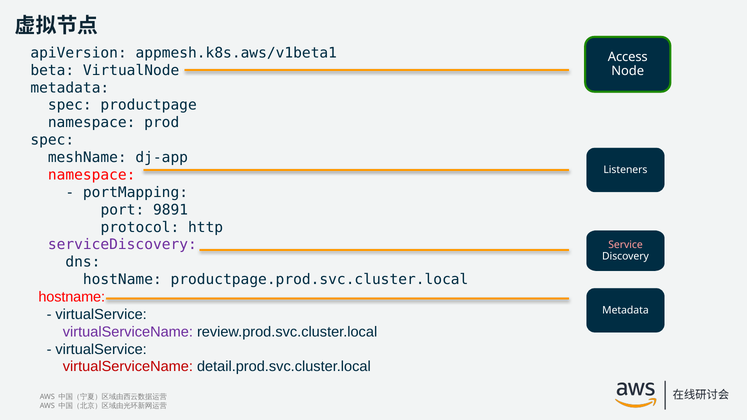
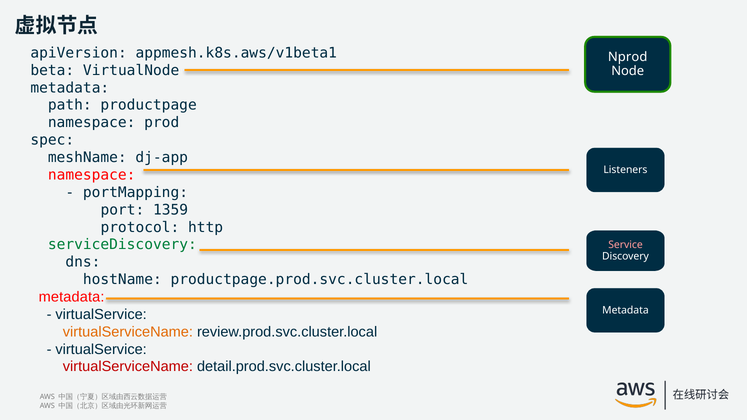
Access: Access -> Nprod
spec at (70, 105): spec -> path
9891: 9891 -> 1359
serviceDiscovery colour: purple -> green
hostname at (72, 297): hostname -> metadata
virtualServiceName at (128, 332) colour: purple -> orange
